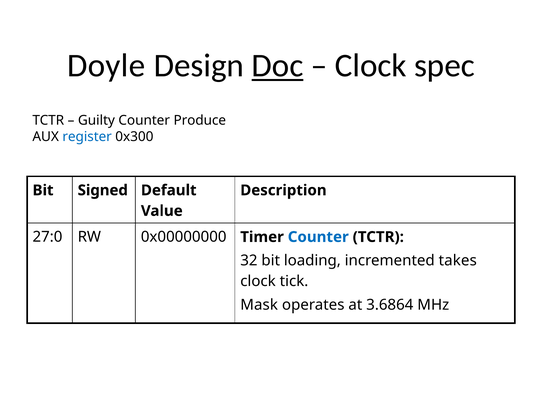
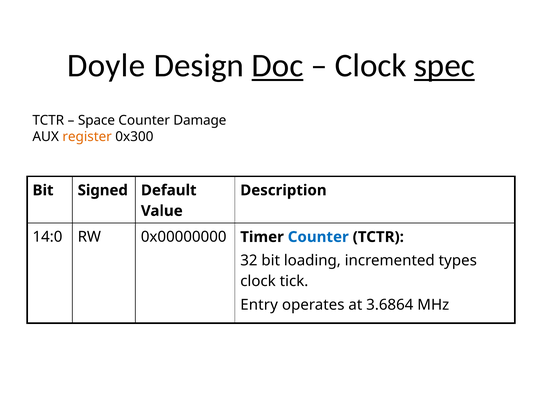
spec underline: none -> present
Guilty: Guilty -> Space
Produce: Produce -> Damage
register colour: blue -> orange
27:0: 27:0 -> 14:0
takes: takes -> types
Mask: Mask -> Entry
